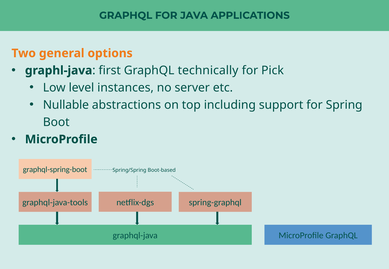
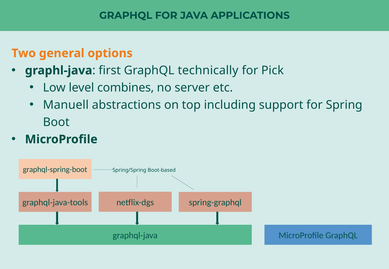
instances: instances -> combines
Nullable: Nullable -> Manuell
